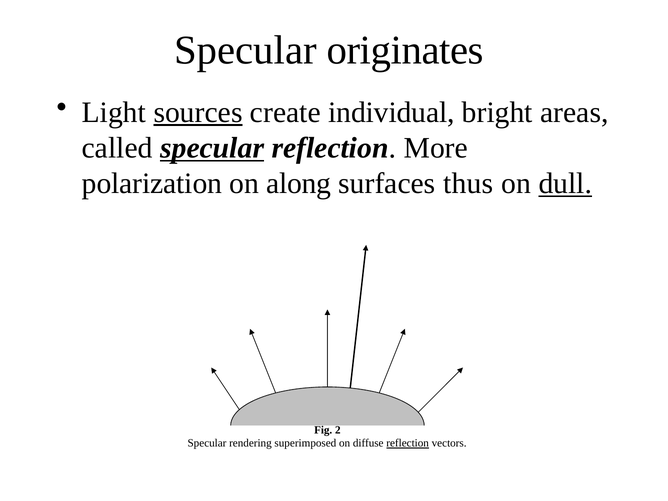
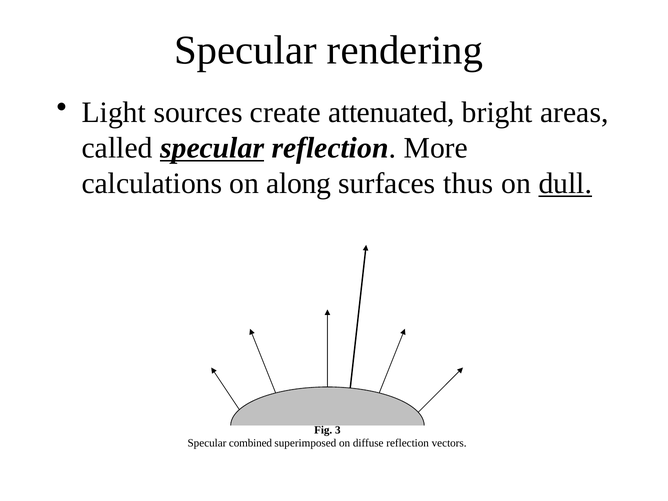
originates: originates -> rendering
sources underline: present -> none
individual: individual -> attenuated
polarization: polarization -> calculations
2: 2 -> 3
rendering: rendering -> combined
reflection at (408, 443) underline: present -> none
